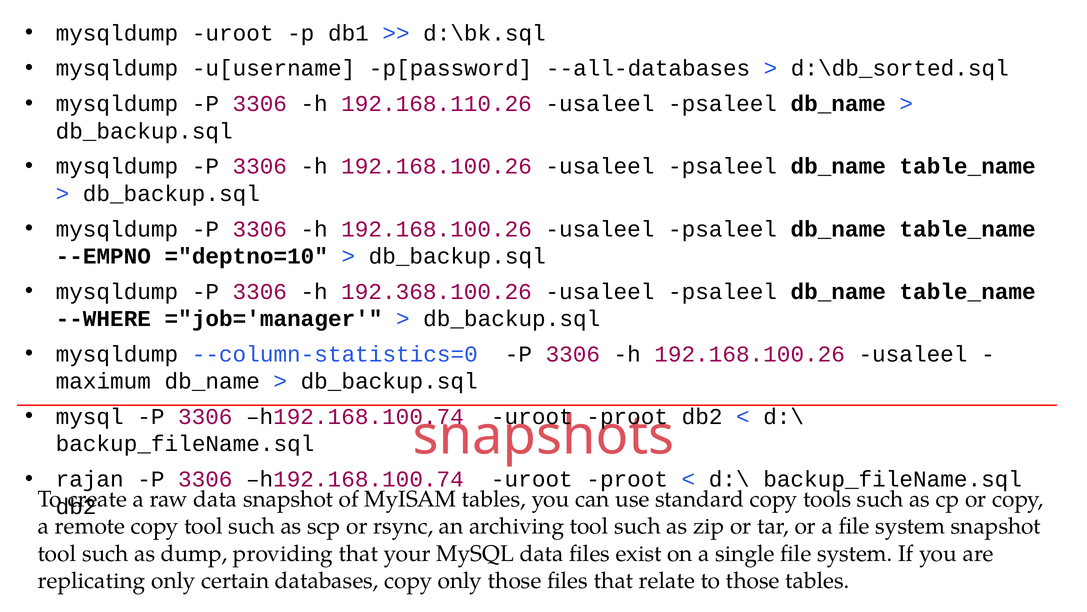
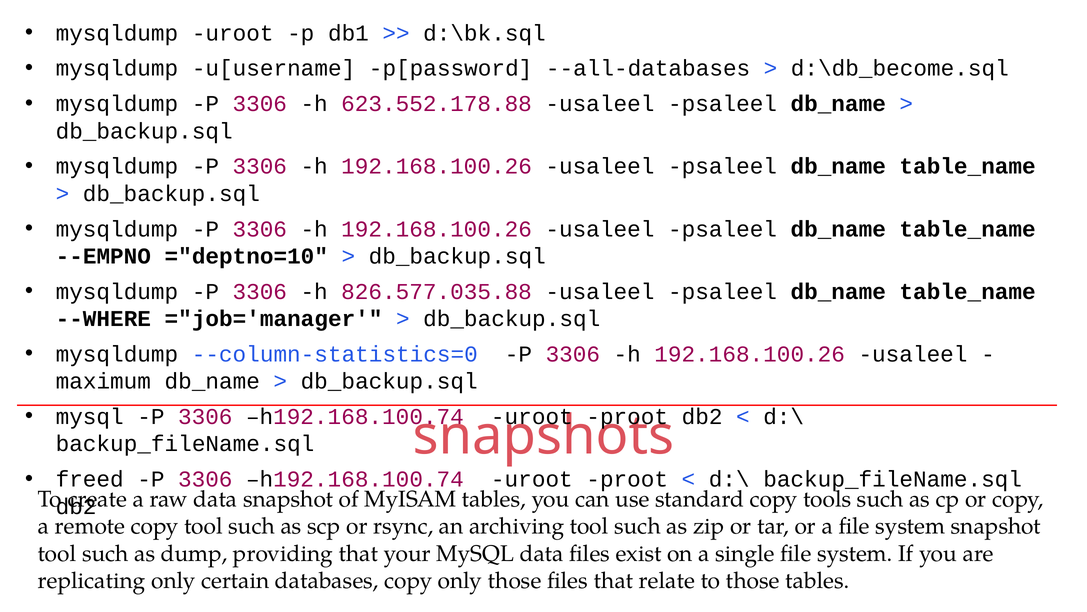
d:\db_sorted.sql: d:\db_sorted.sql -> d:\db_become.sql
192.168.110.26: 192.168.110.26 -> 623.552.178.88
192.368.100.26: 192.368.100.26 -> 826.577.035.88
rajan: rajan -> freed
